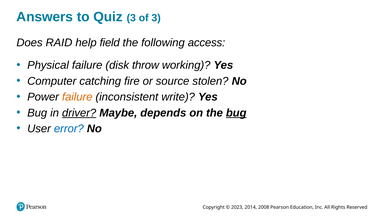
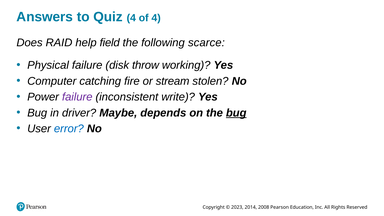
Quiz 3: 3 -> 4
of 3: 3 -> 4
access: access -> scarce
source: source -> stream
failure at (77, 97) colour: orange -> purple
driver underline: present -> none
